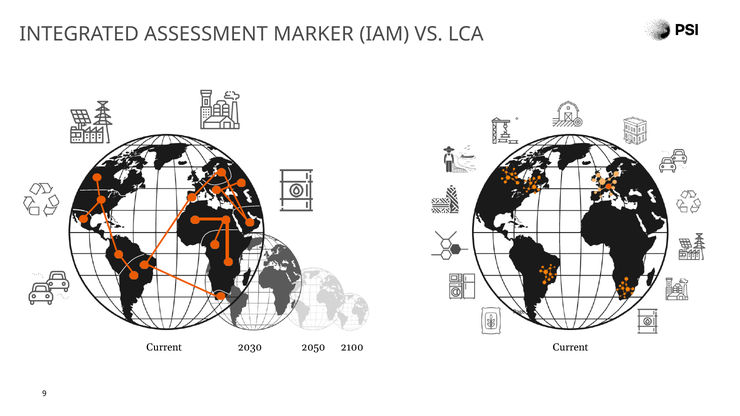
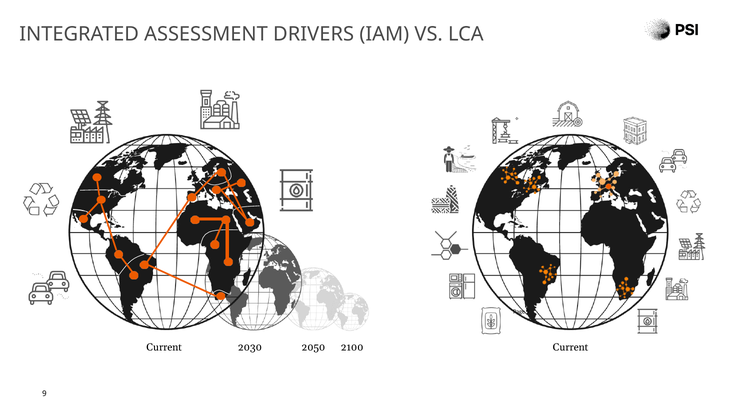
MARKER: MARKER -> DRIVERS
